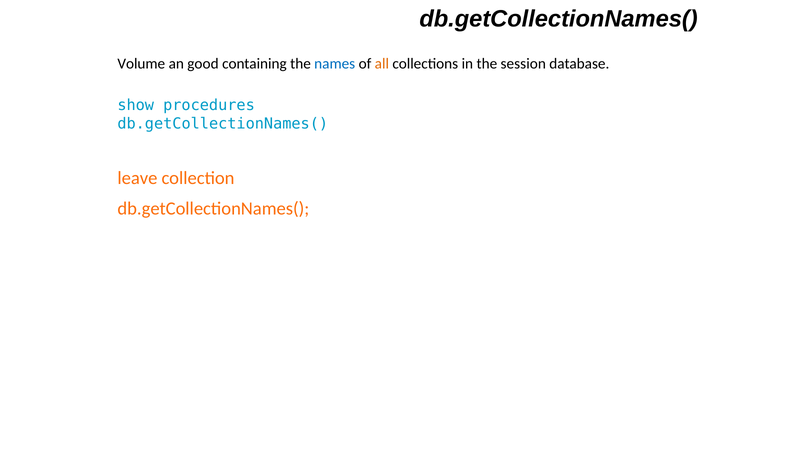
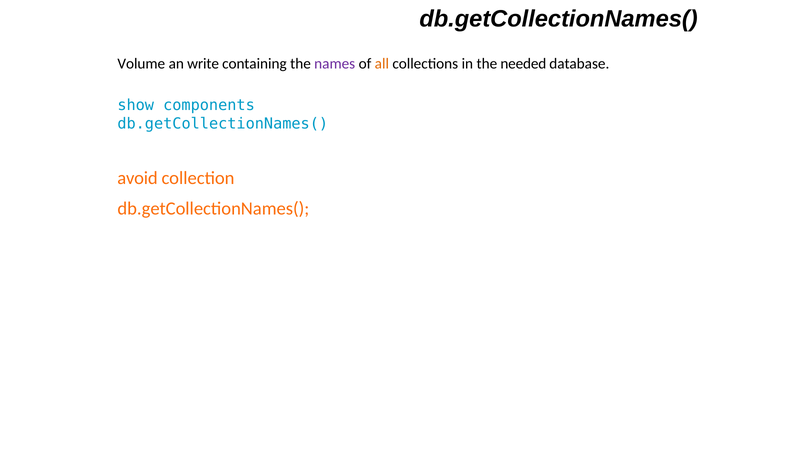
good: good -> write
names colour: blue -> purple
session: session -> needed
procedures: procedures -> components
leave: leave -> avoid
